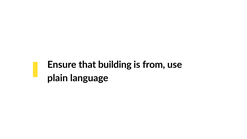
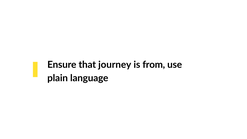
building: building -> journey
